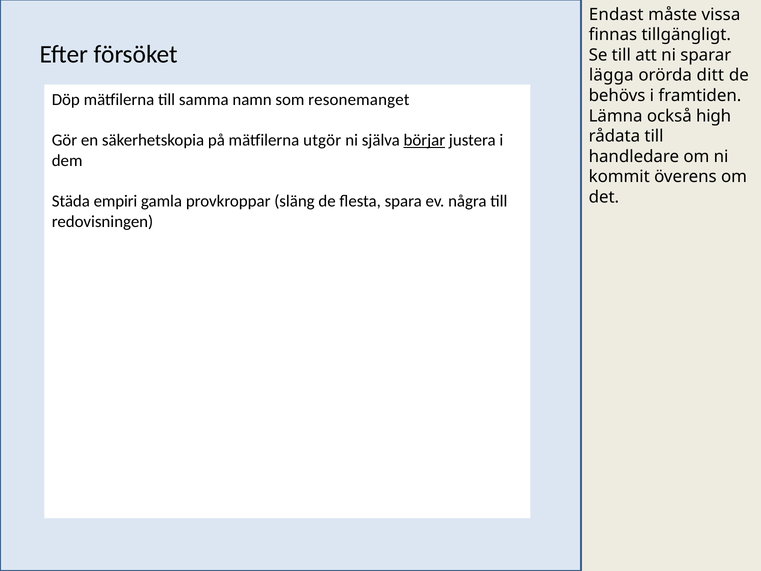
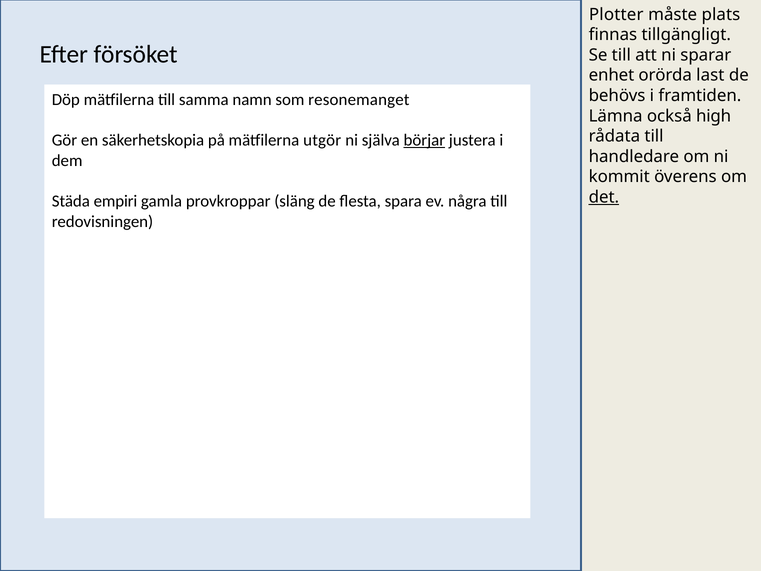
Endast: Endast -> Plotter
vissa: vissa -> plats
lägga: lägga -> enhet
ditt: ditt -> last
det underline: none -> present
